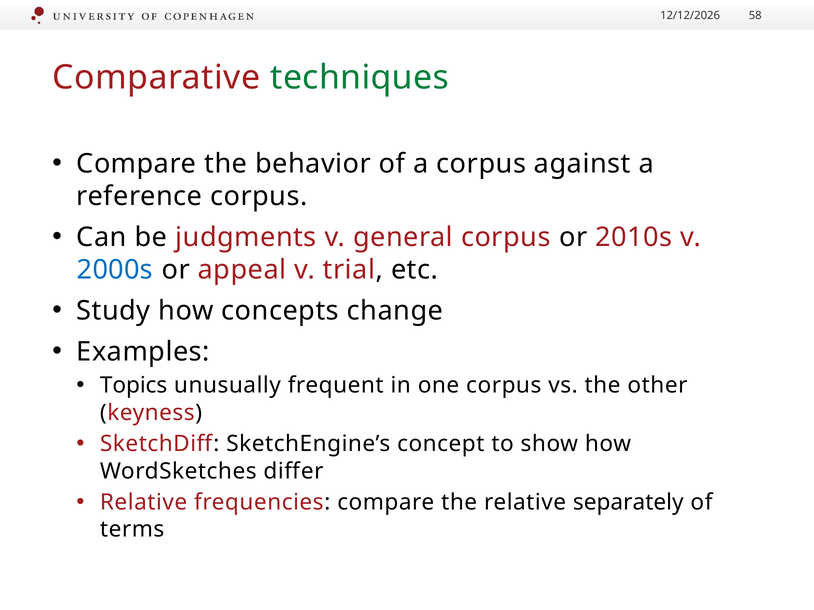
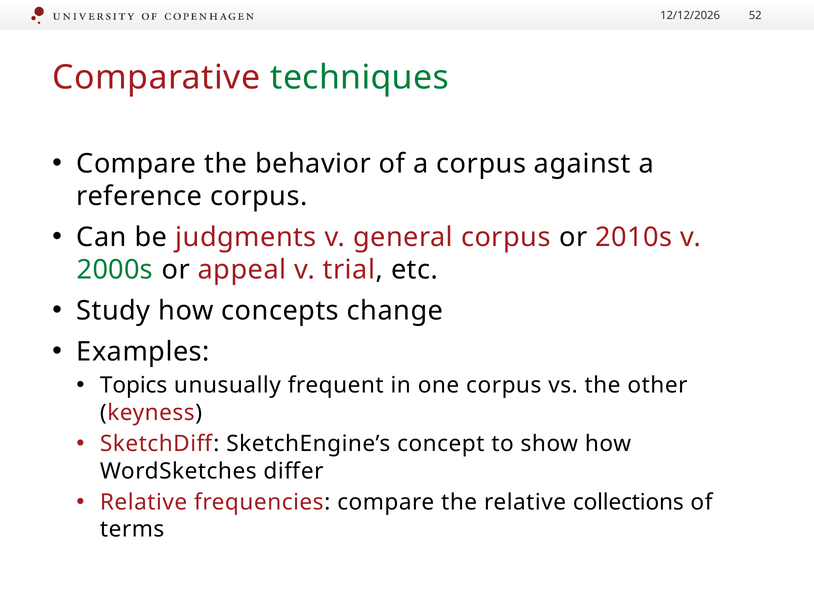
58: 58 -> 52
2000s colour: blue -> green
separately: separately -> collections
